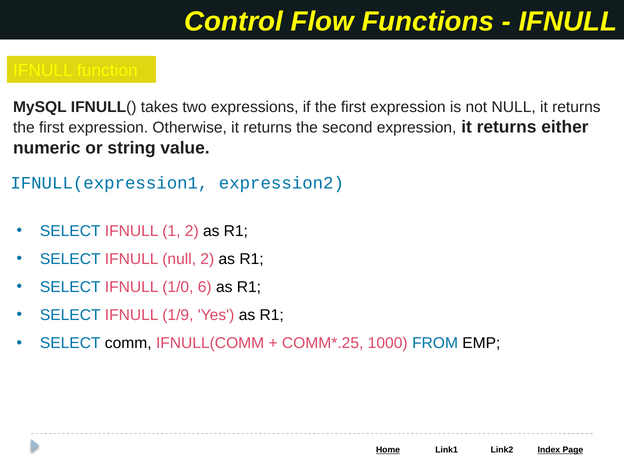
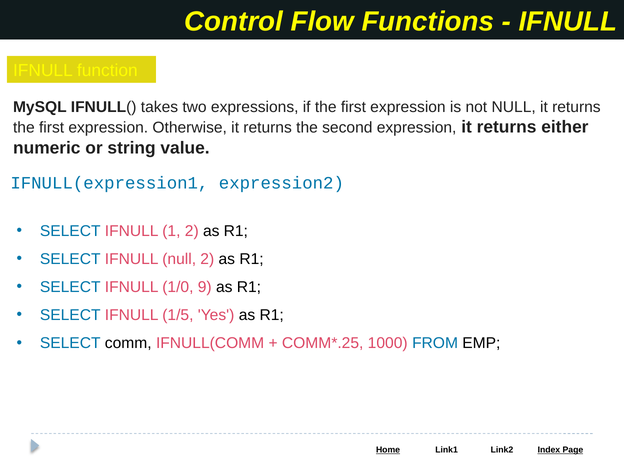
6: 6 -> 9
1/9: 1/9 -> 1/5
